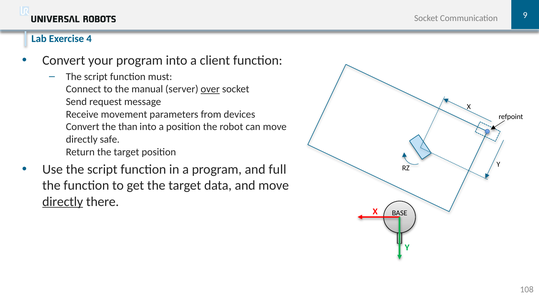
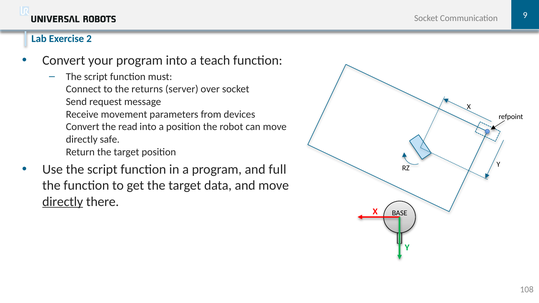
4: 4 -> 2
client: client -> teach
manual: manual -> returns
over underline: present -> none
than: than -> read
